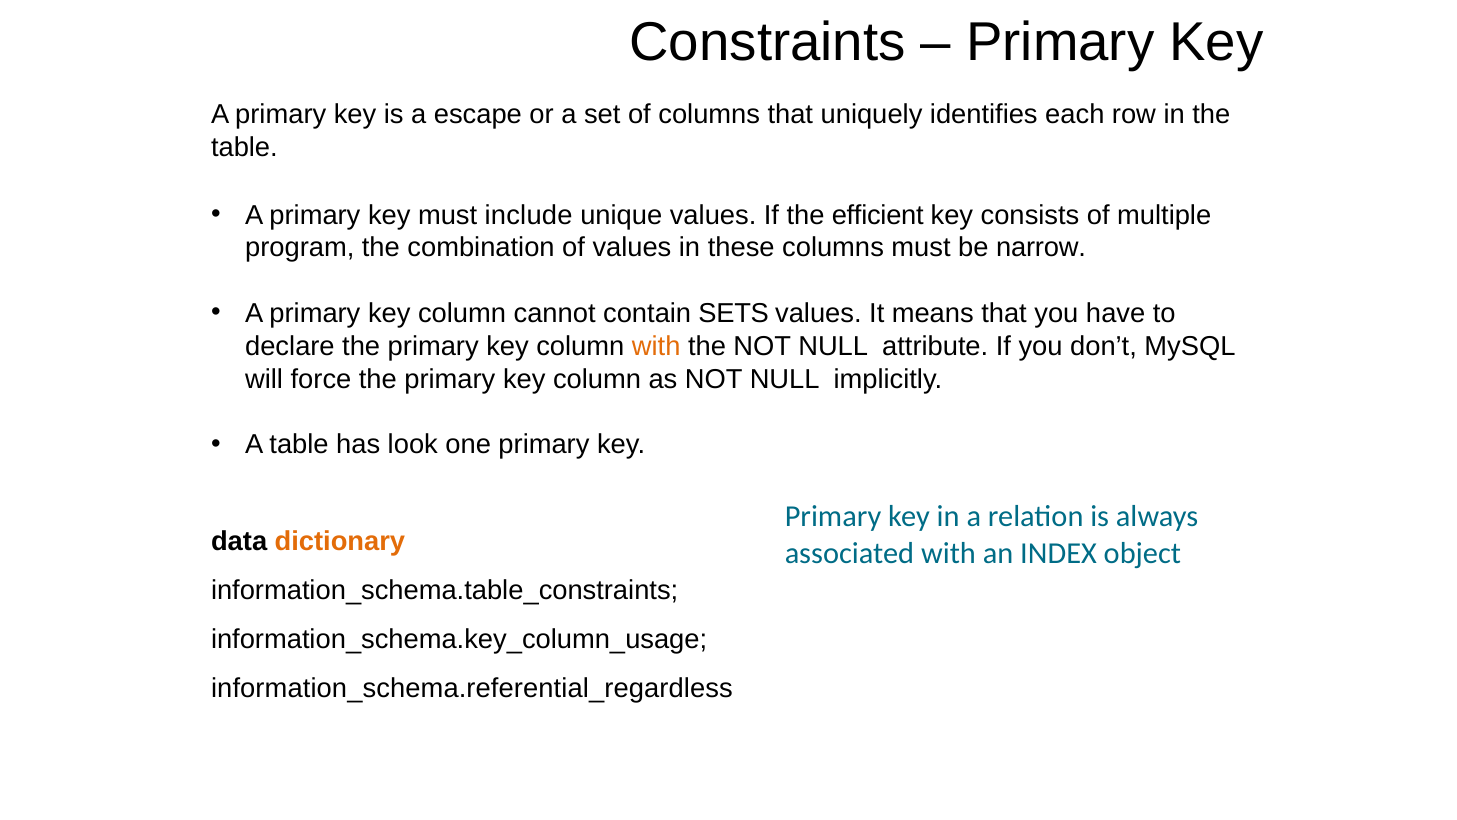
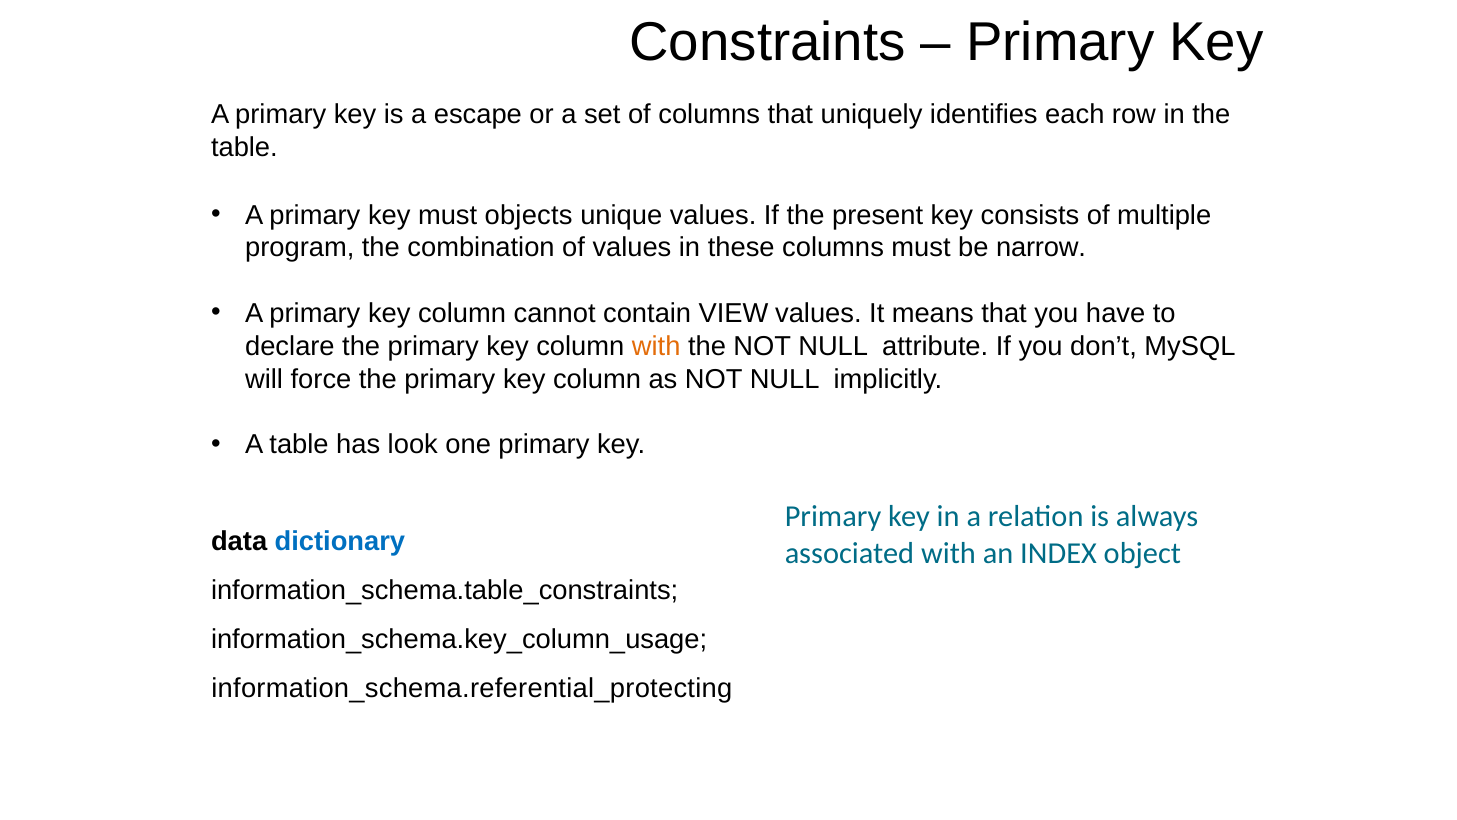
include: include -> objects
efficient: efficient -> present
SETS: SETS -> VIEW
dictionary colour: orange -> blue
information_schema.referential_regardless: information_schema.referential_regardless -> information_schema.referential_protecting
